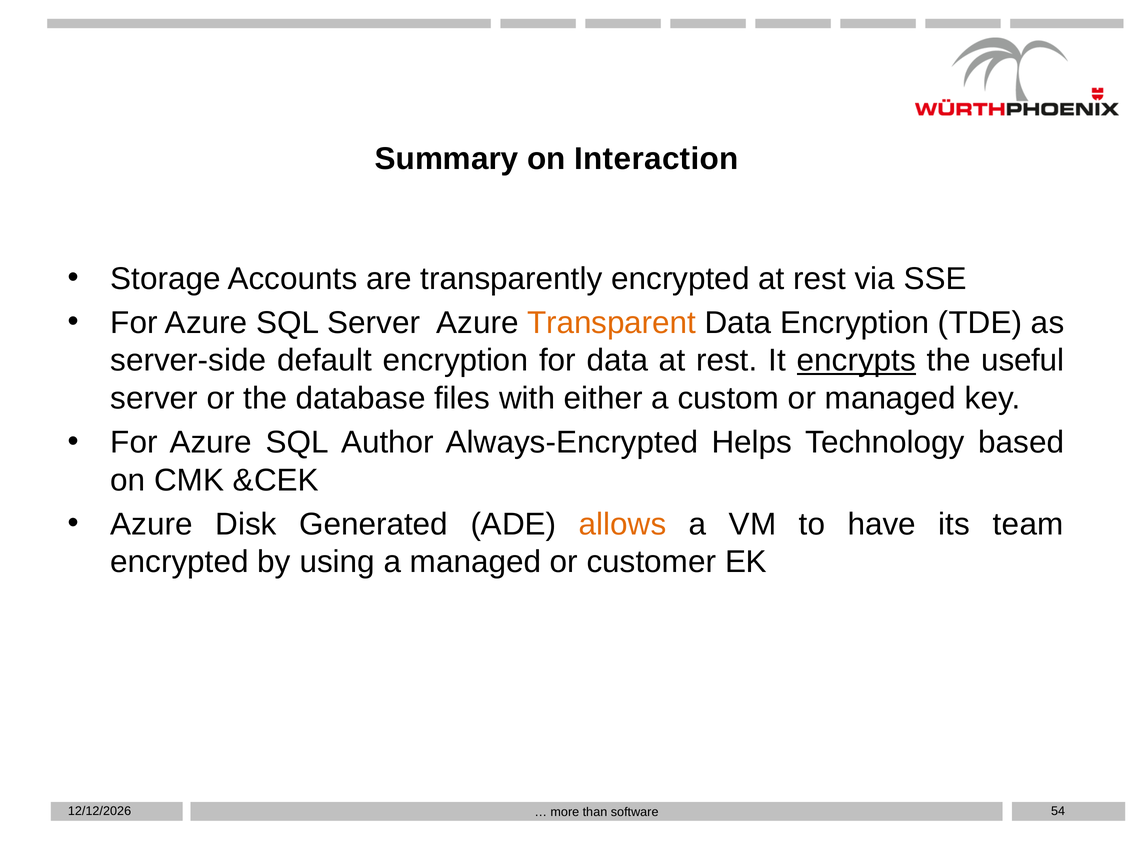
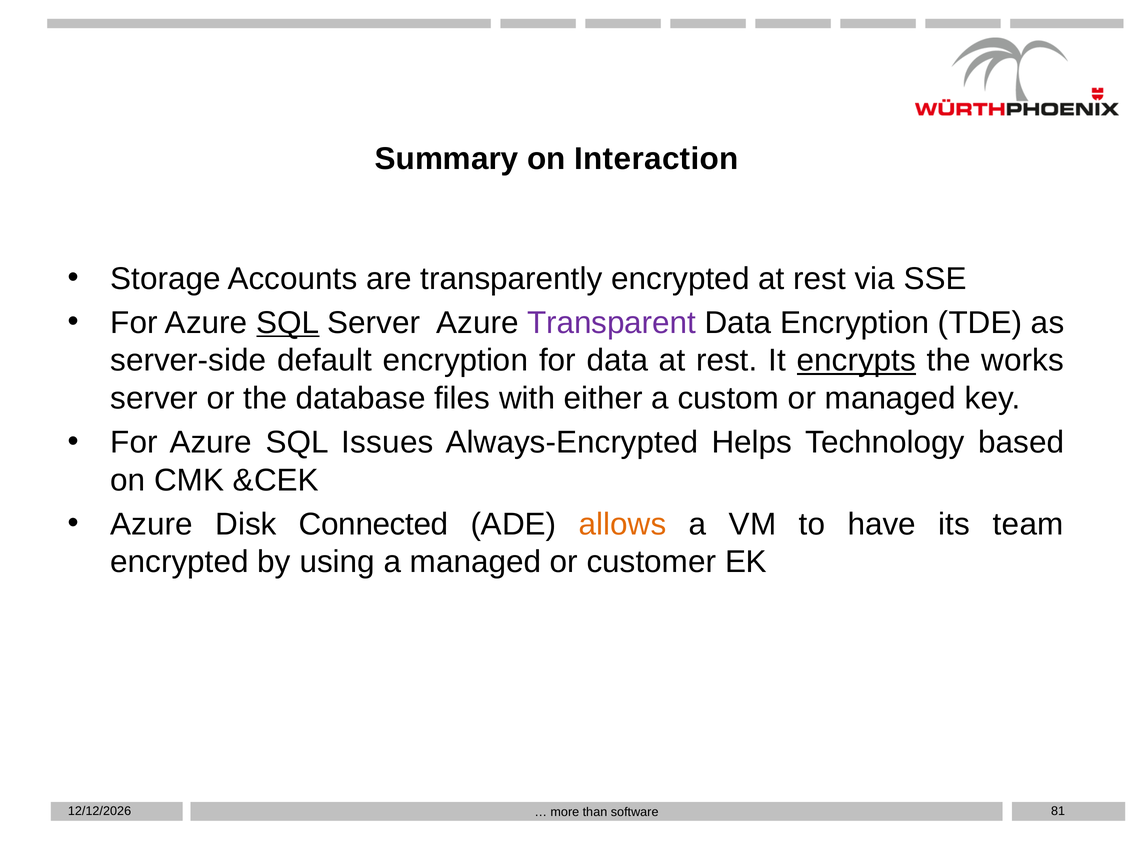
SQL at (288, 323) underline: none -> present
Transparent colour: orange -> purple
useful: useful -> works
Author: Author -> Issues
Generated: Generated -> Connected
54: 54 -> 81
